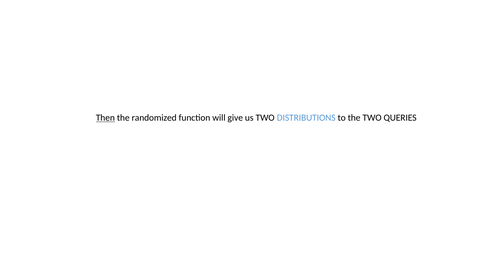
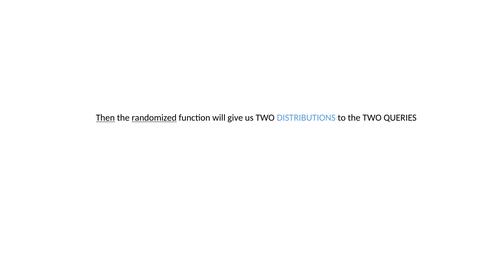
randomized underline: none -> present
